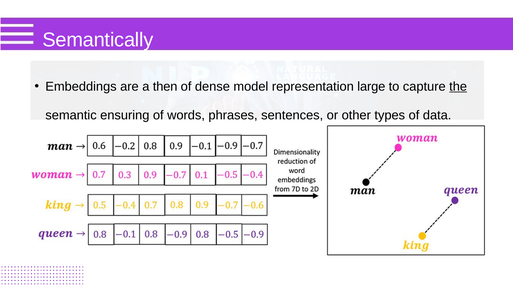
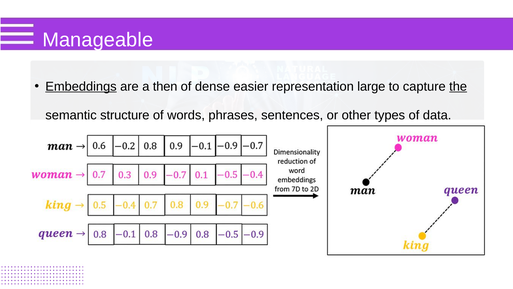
Semantically: Semantically -> Manageable
Embeddings underline: none -> present
model: model -> easier
ensuring: ensuring -> structure
